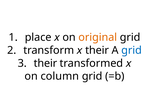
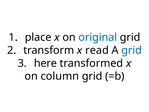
original colour: orange -> blue
x their: their -> read
their at (45, 63): their -> here
